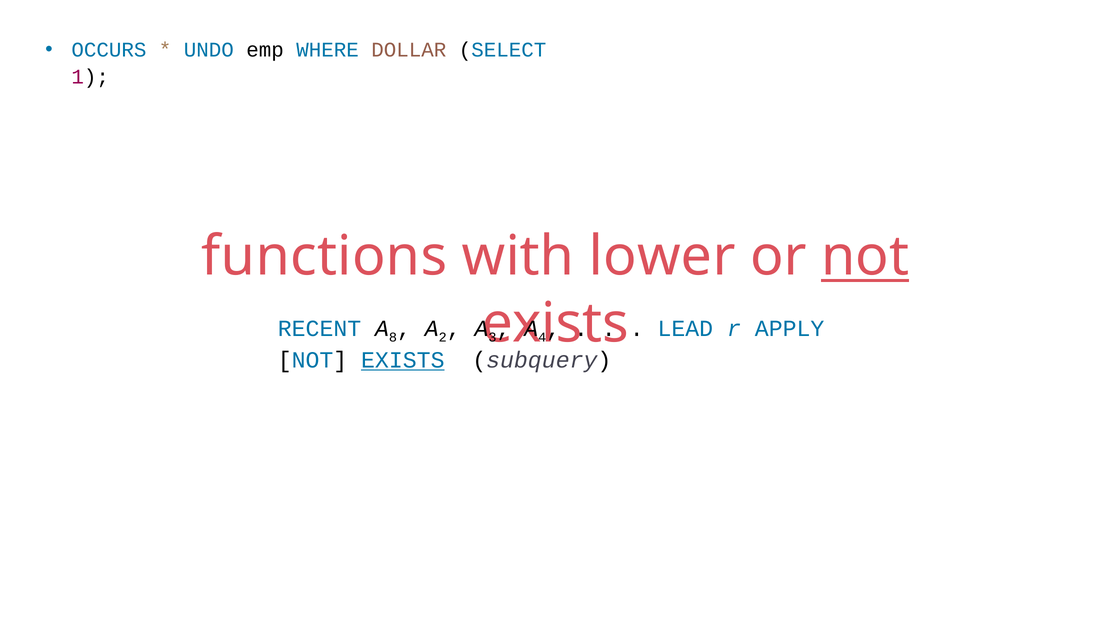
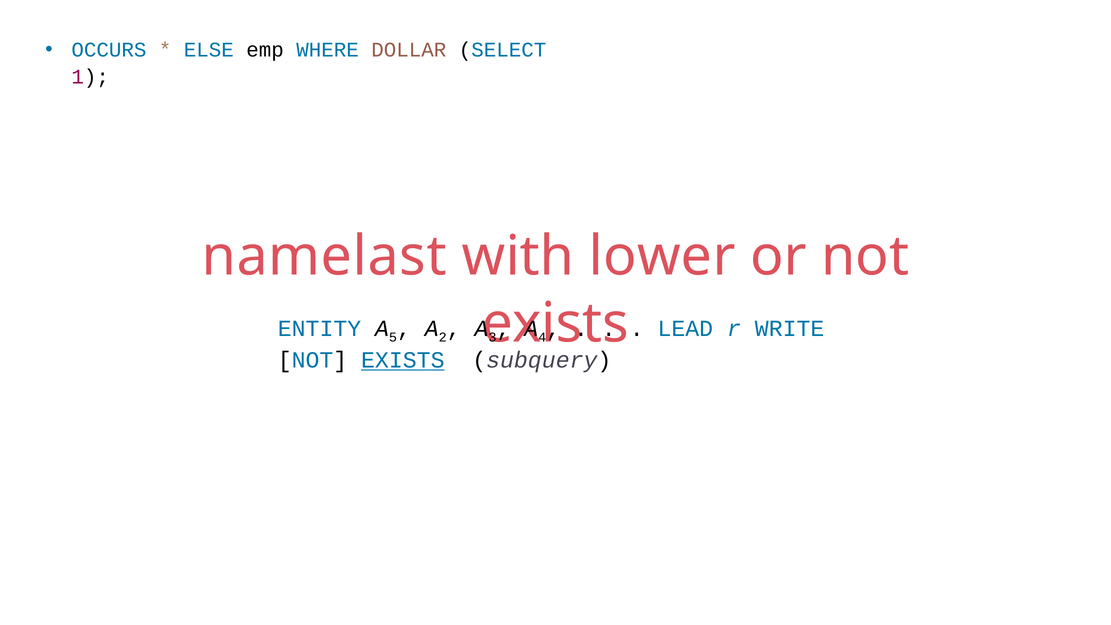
UNDO: UNDO -> ELSE
functions: functions -> namelast
not at (865, 257) underline: present -> none
RECENT: RECENT -> ENTITY
8: 8 -> 5
APPLY: APPLY -> WRITE
